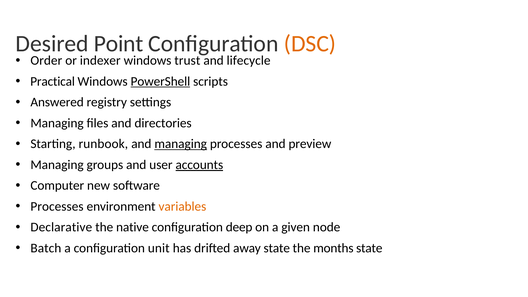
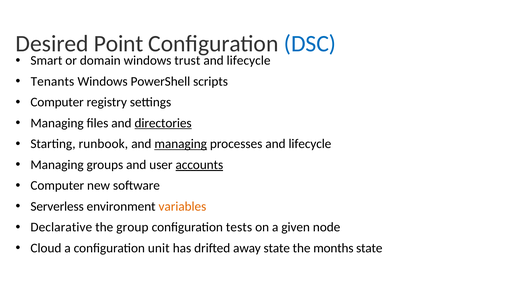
DSC colour: orange -> blue
Order: Order -> Smart
indexer: indexer -> domain
Practical: Practical -> Tenants
PowerShell underline: present -> none
Answered at (57, 102): Answered -> Computer
directories underline: none -> present
processes and preview: preview -> lifecycle
Processes at (57, 206): Processes -> Serverless
native: native -> group
deep: deep -> tests
Batch: Batch -> Cloud
